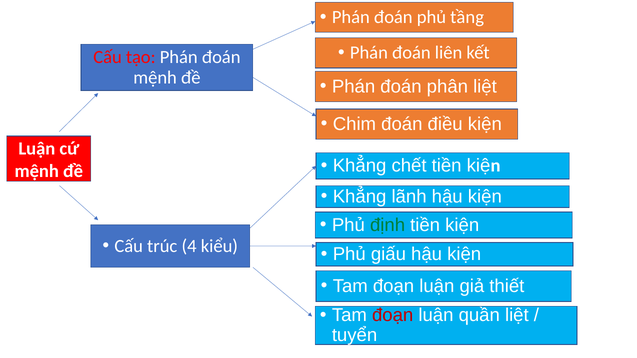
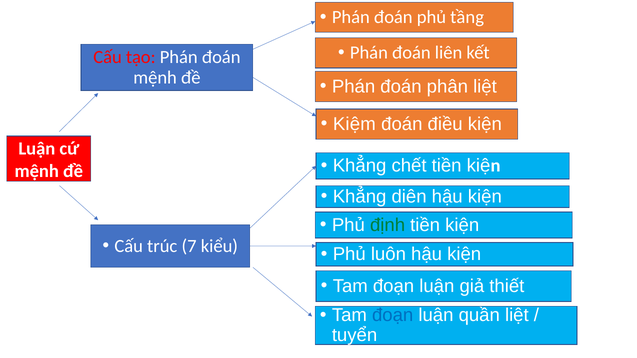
Chim: Chim -> Kiệm
lãnh: lãnh -> diên
4: 4 -> 7
giấu: giấu -> luôn
đoạn at (393, 315) colour: red -> blue
